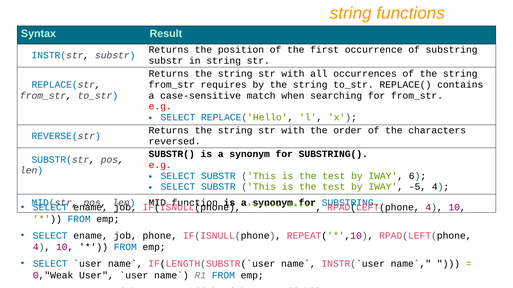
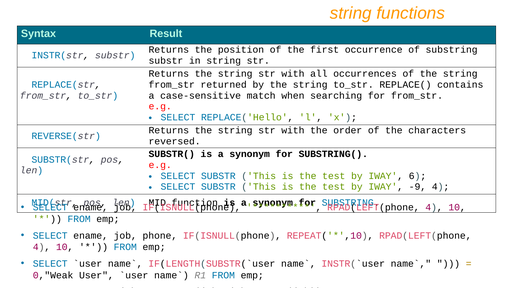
requires: requires -> returned
-5: -5 -> -9
